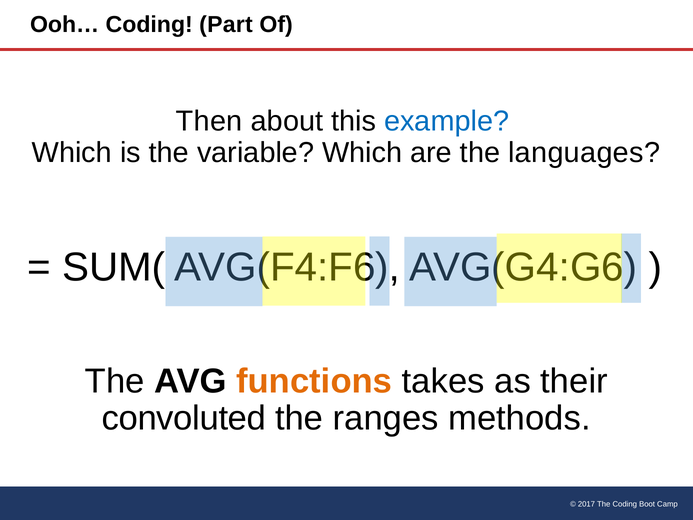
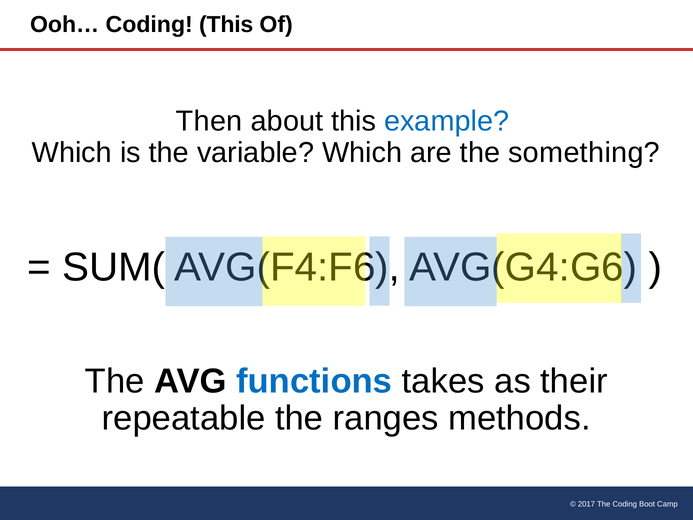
Coding Part: Part -> This
languages: languages -> something
functions colour: orange -> blue
convoluted: convoluted -> repeatable
